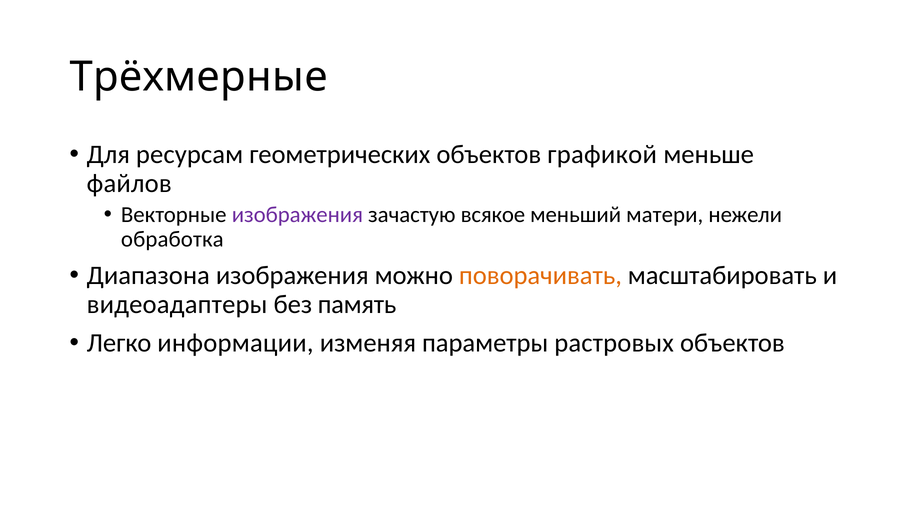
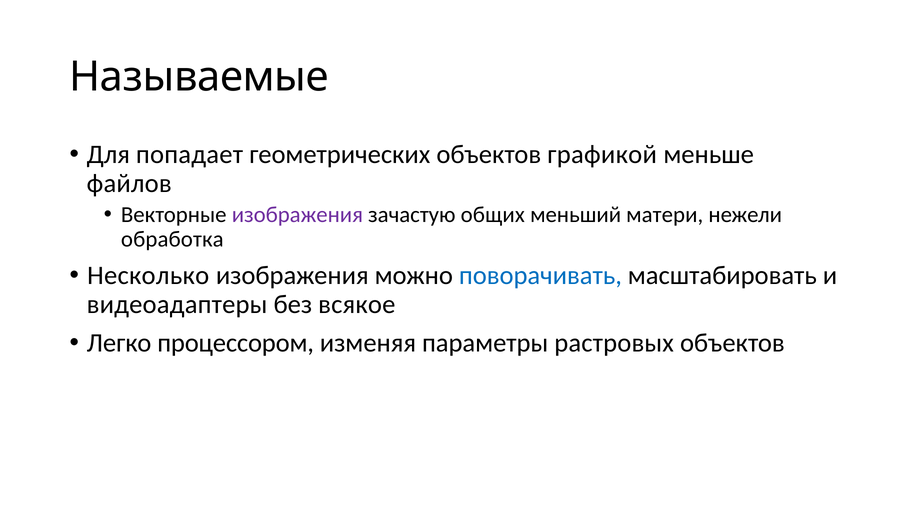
Трёхмерные: Трёхмерные -> Называемые
ресурсам: ресурсам -> попадает
всякое: всякое -> общих
Диапазона: Диапазона -> Несколько
поворачивать colour: orange -> blue
память: память -> всякое
информации: информации -> процессором
